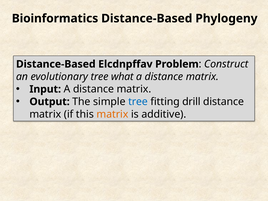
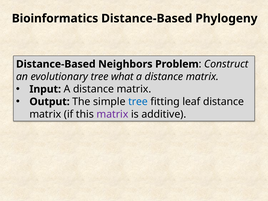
Elcdnpffav: Elcdnpffav -> Neighbors
drill: drill -> leaf
matrix at (112, 114) colour: orange -> purple
